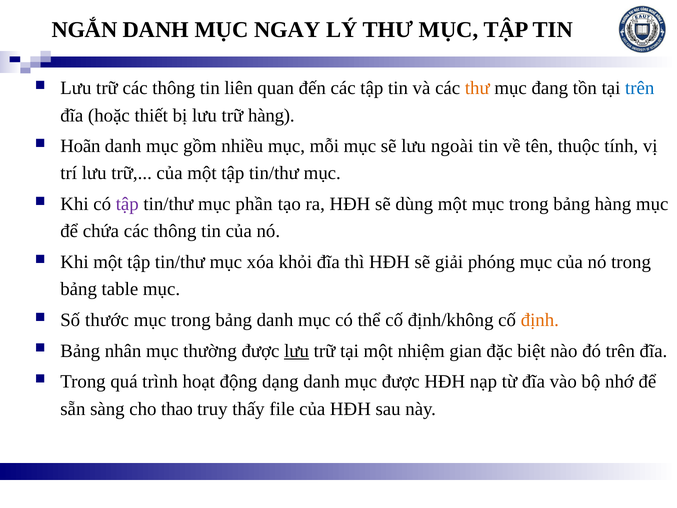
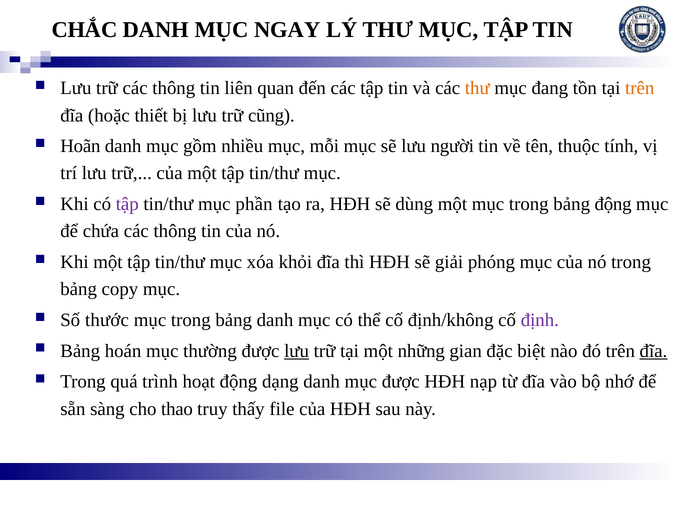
NGẮN: NGẮN -> CHẮC
trên at (640, 88) colour: blue -> orange
trữ hàng: hàng -> cũng
ngoài: ngoài -> người
bảng hàng: hàng -> động
table: table -> copy
định colour: orange -> purple
nhân: nhân -> hoán
nhiệm: nhiệm -> những
đĩa at (653, 351) underline: none -> present
